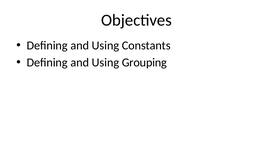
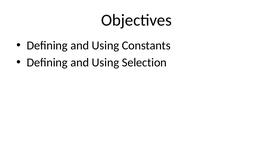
Grouping: Grouping -> Selection
